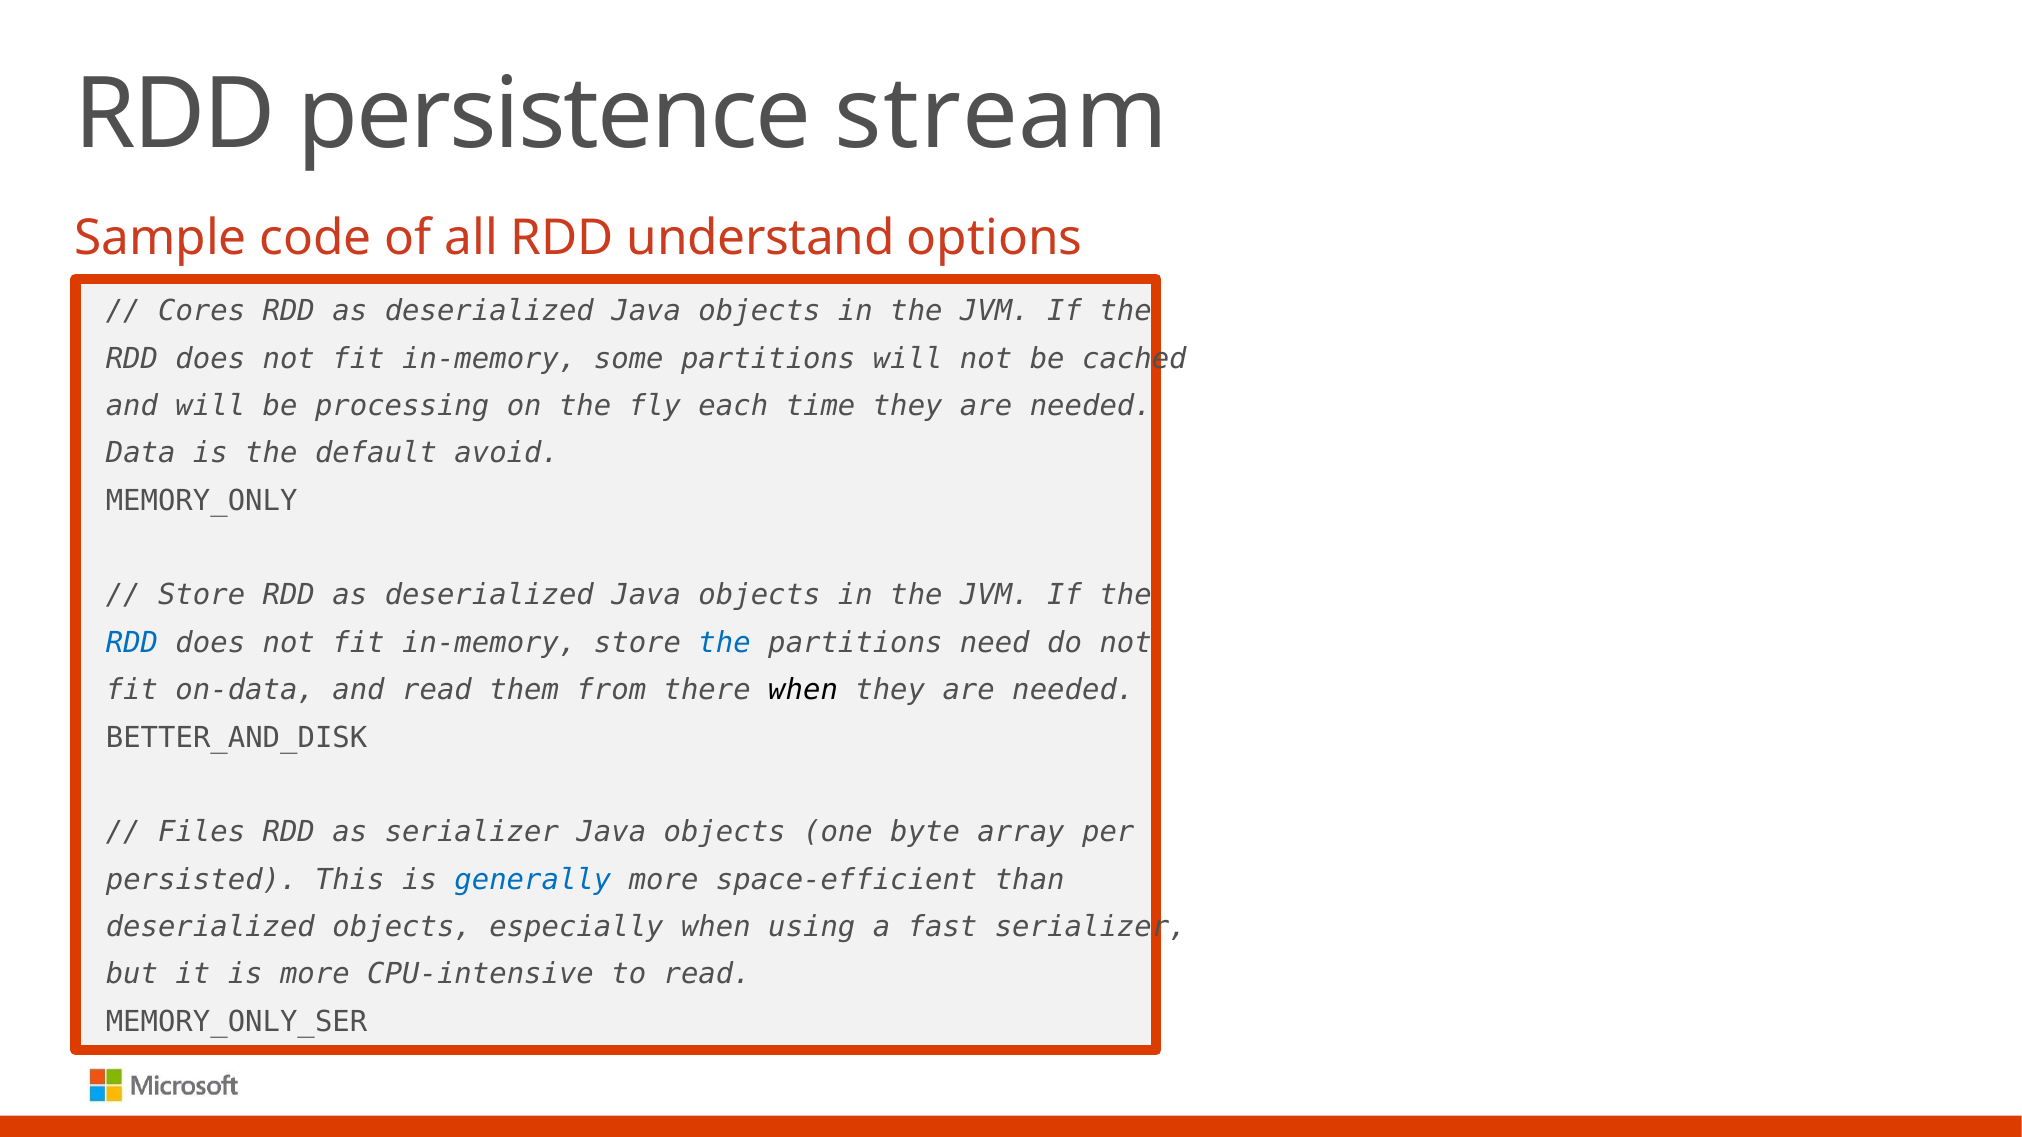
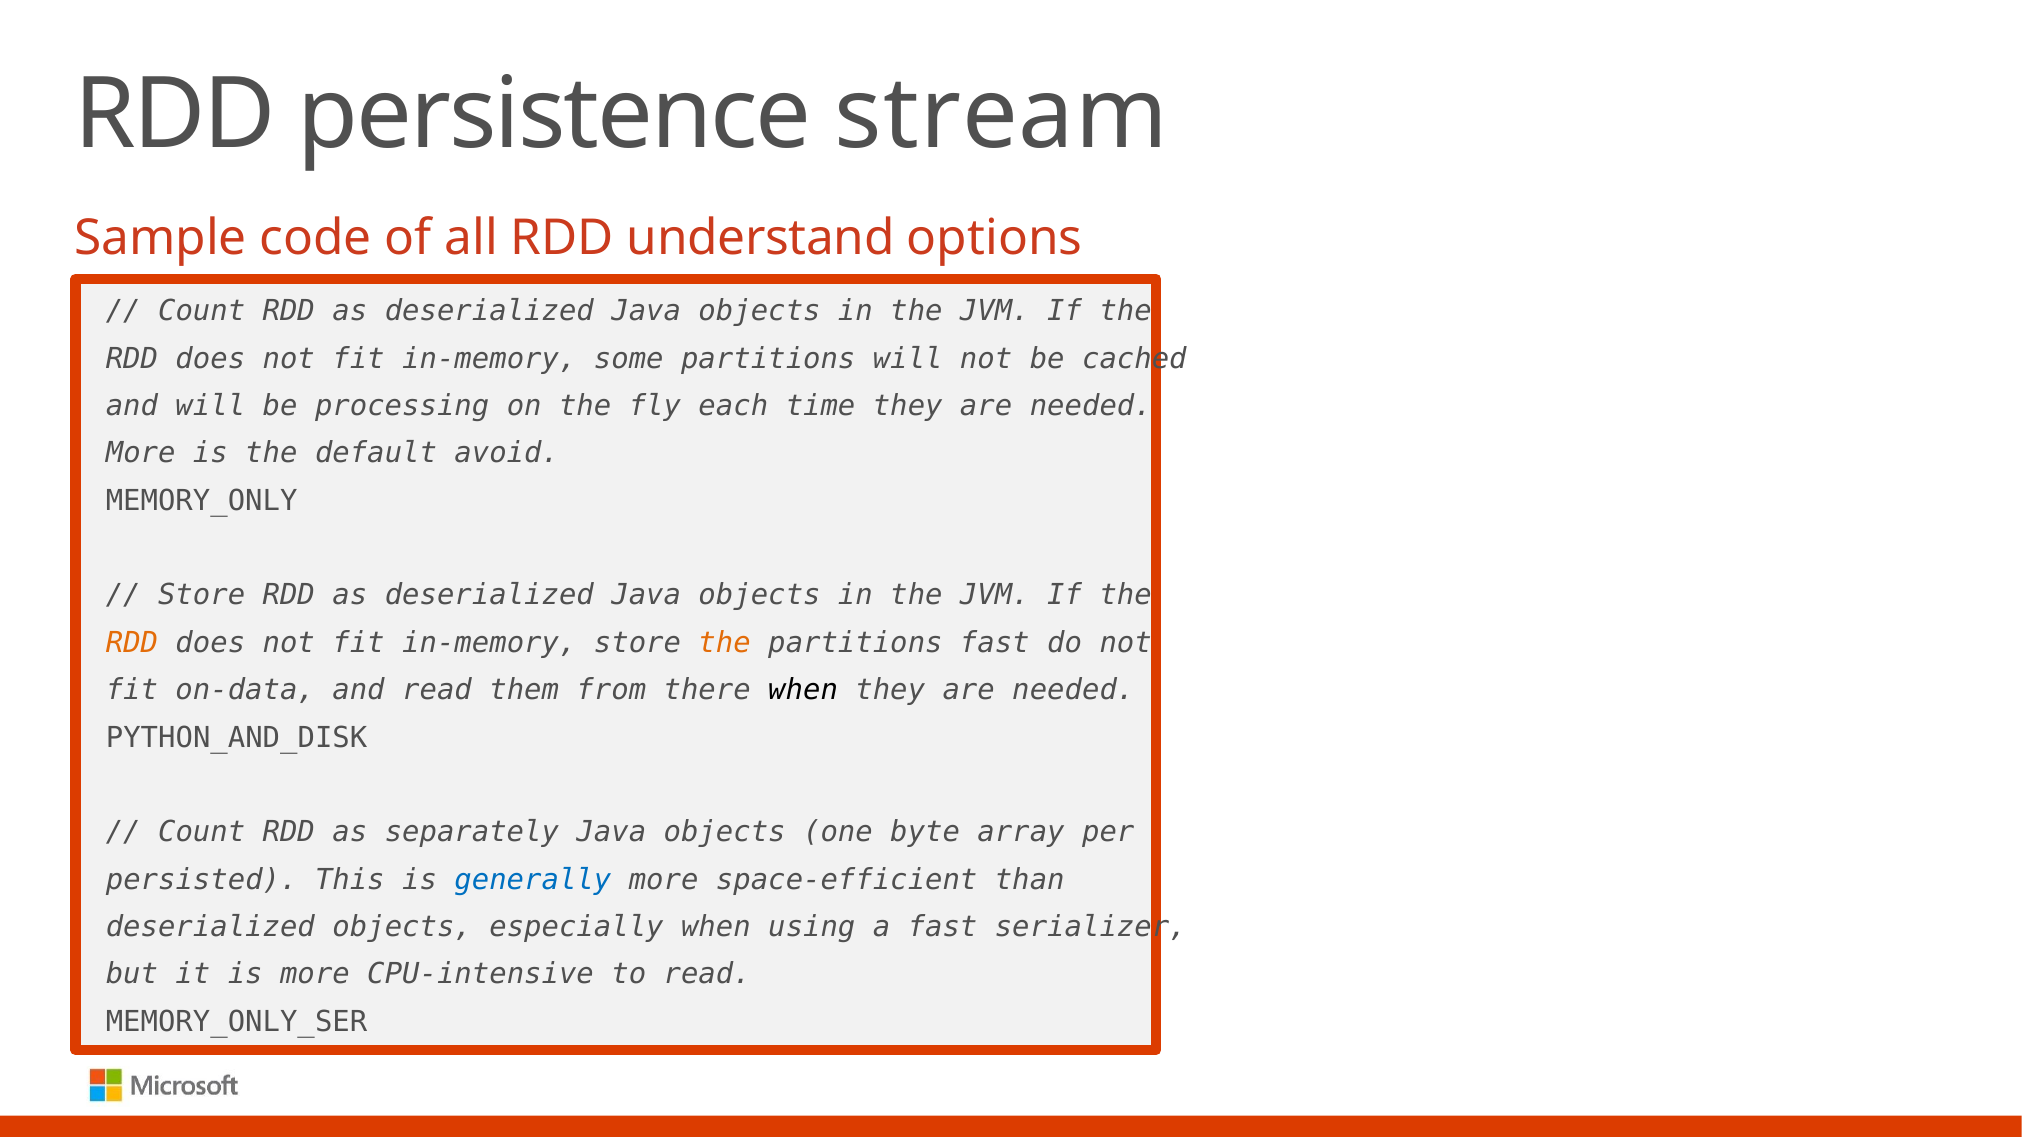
Cores at (202, 311): Cores -> Count
Data at (141, 453): Data -> More
RDD at (132, 643) colour: blue -> orange
the at (725, 643) colour: blue -> orange
partitions need: need -> fast
BETTER_AND_DISK: BETTER_AND_DISK -> PYTHON_AND_DISK
Files at (202, 832): Files -> Count
as serializer: serializer -> separately
